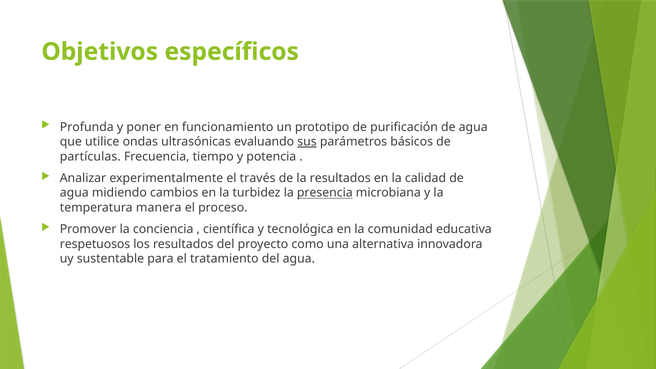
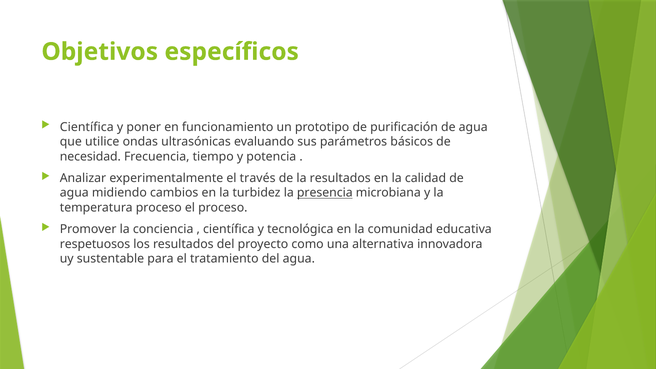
Profunda at (87, 127): Profunda -> Científica
sus underline: present -> none
partículas: partículas -> necesidad
temperatura manera: manera -> proceso
